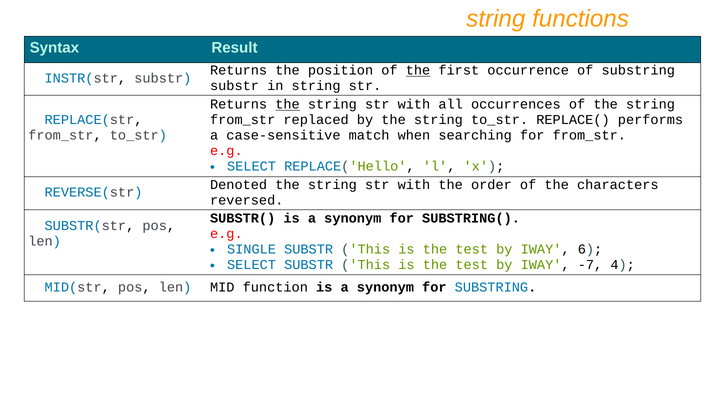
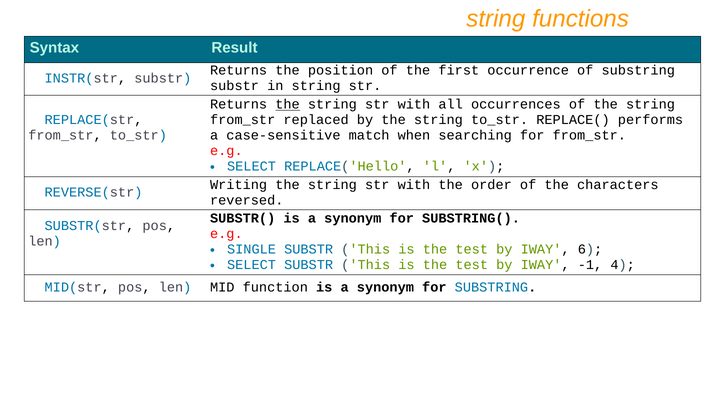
the at (418, 70) underline: present -> none
Denoted: Denoted -> Writing
-7: -7 -> -1
